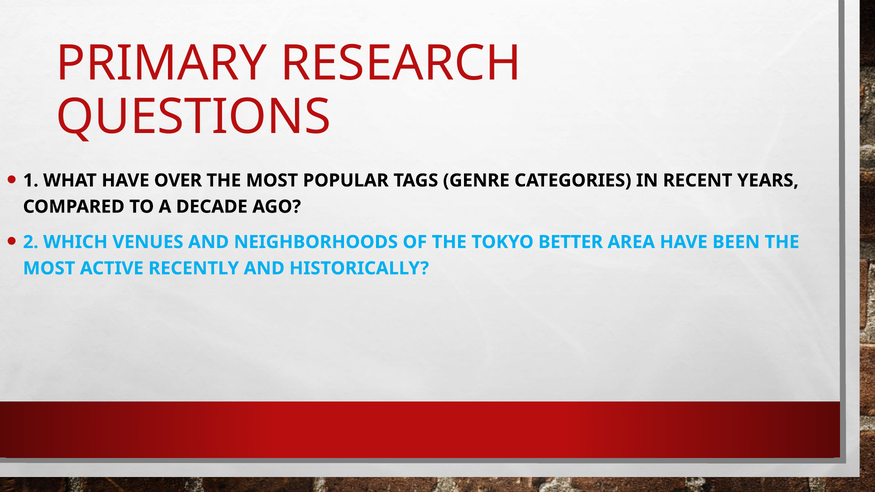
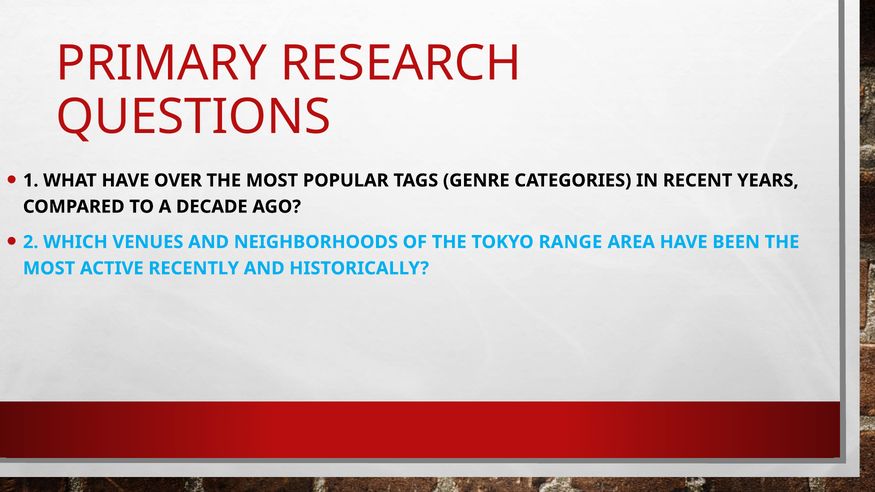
BETTER: BETTER -> RANGE
